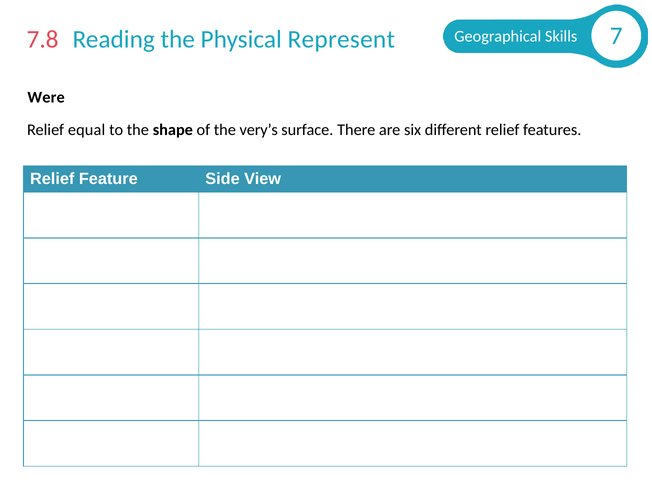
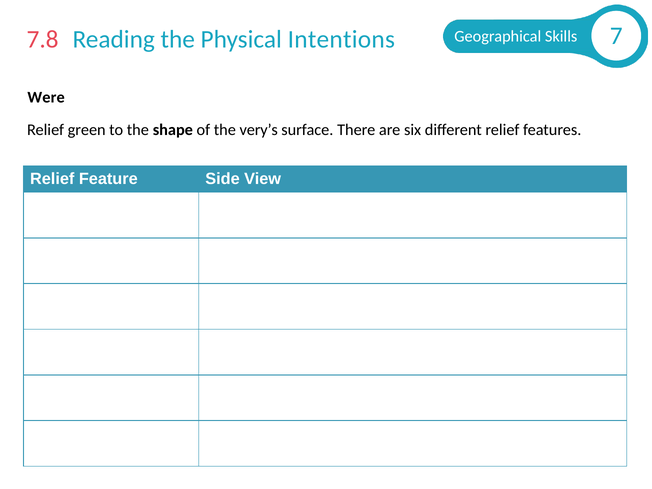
Represent: Represent -> Intentions
Relief equal: equal -> green
